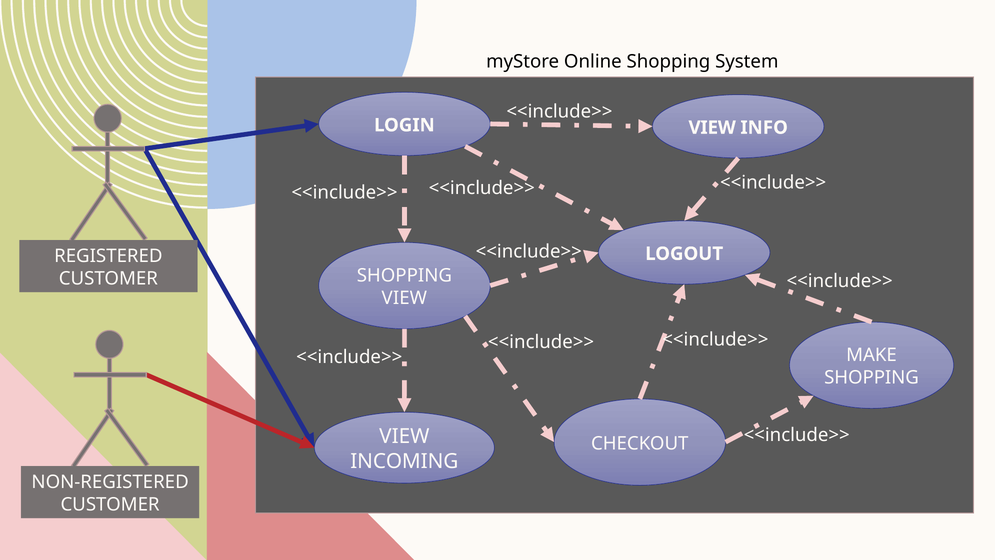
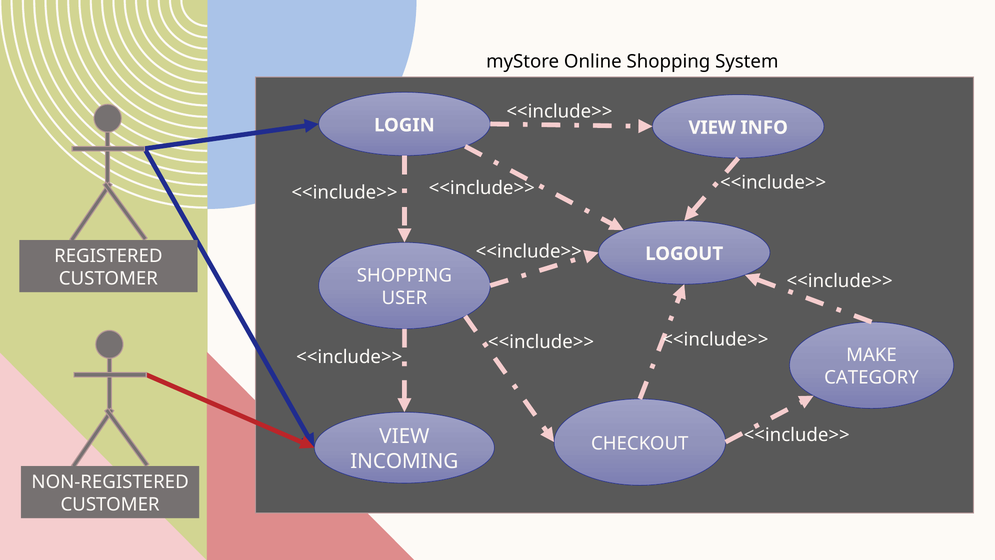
VIEW at (404, 298): VIEW -> USER
SHOPPING at (872, 377): SHOPPING -> CATEGORY
